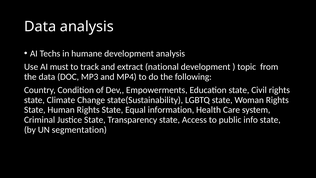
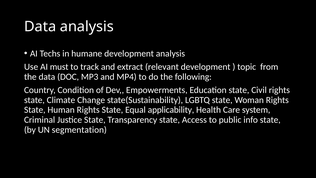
national: national -> relevant
information: information -> applicability
